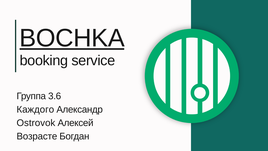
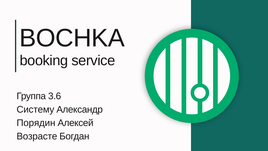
BOCHKA underline: present -> none
Каждого: Каждого -> Систему
Ostrovok: Ostrovok -> Порядин
